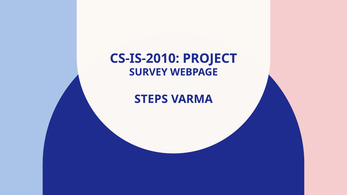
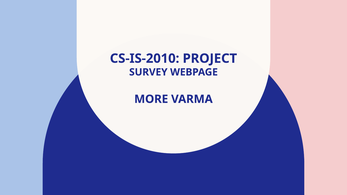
STEPS: STEPS -> MORE
